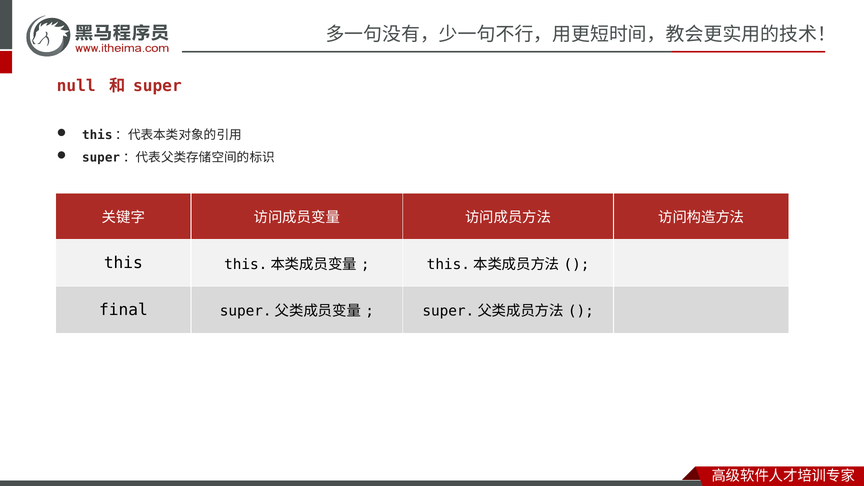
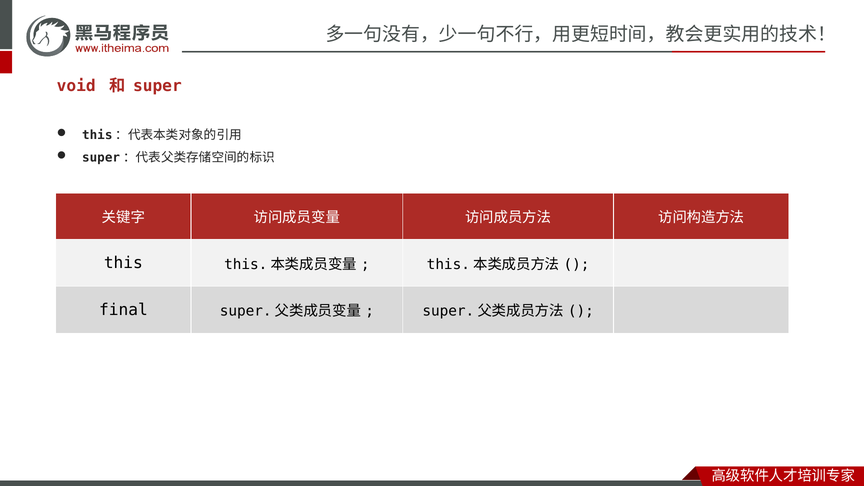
null: null -> void
